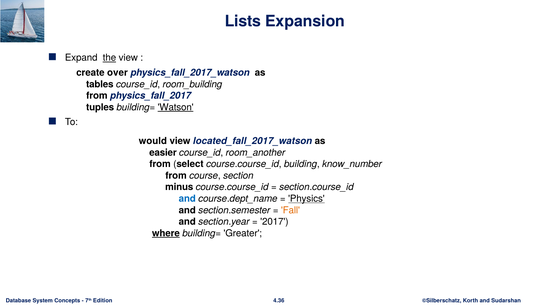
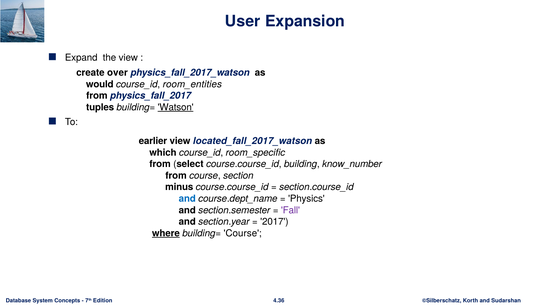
Lists: Lists -> User
the underline: present -> none
tables: tables -> would
room_building: room_building -> room_entities
would: would -> earlier
easier: easier -> which
room_another: room_another -> room_specific
Physics underline: present -> none
Fall colour: orange -> purple
building= Greater: Greater -> Course
